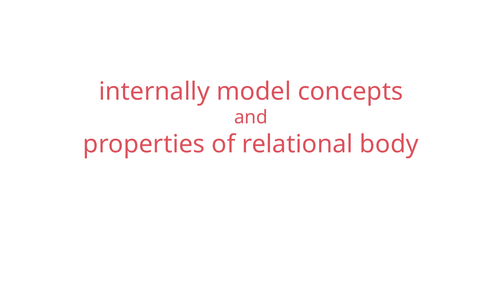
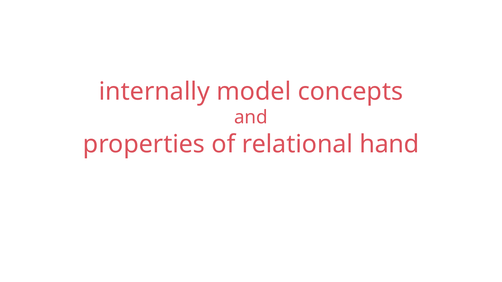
body: body -> hand
